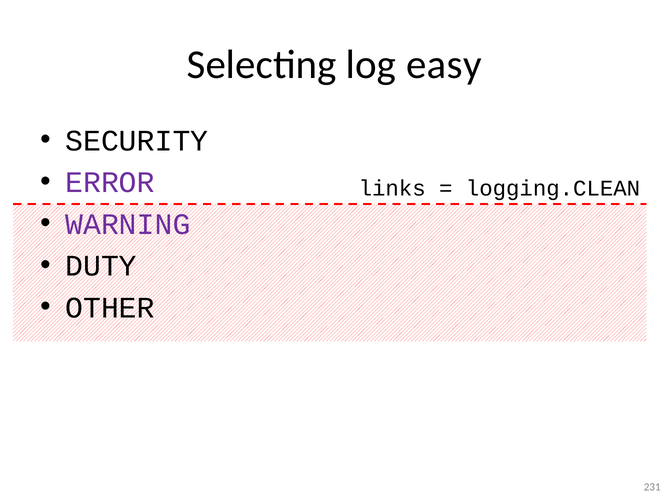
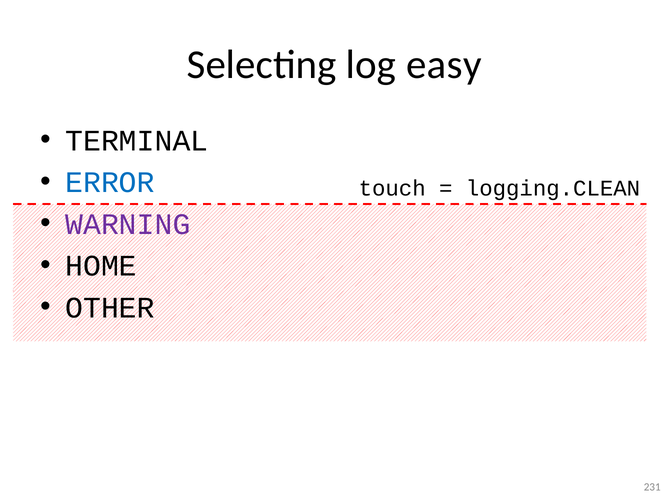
SECURITY: SECURITY -> TERMINAL
ERROR colour: purple -> blue
links: links -> touch
DUTY: DUTY -> HOME
